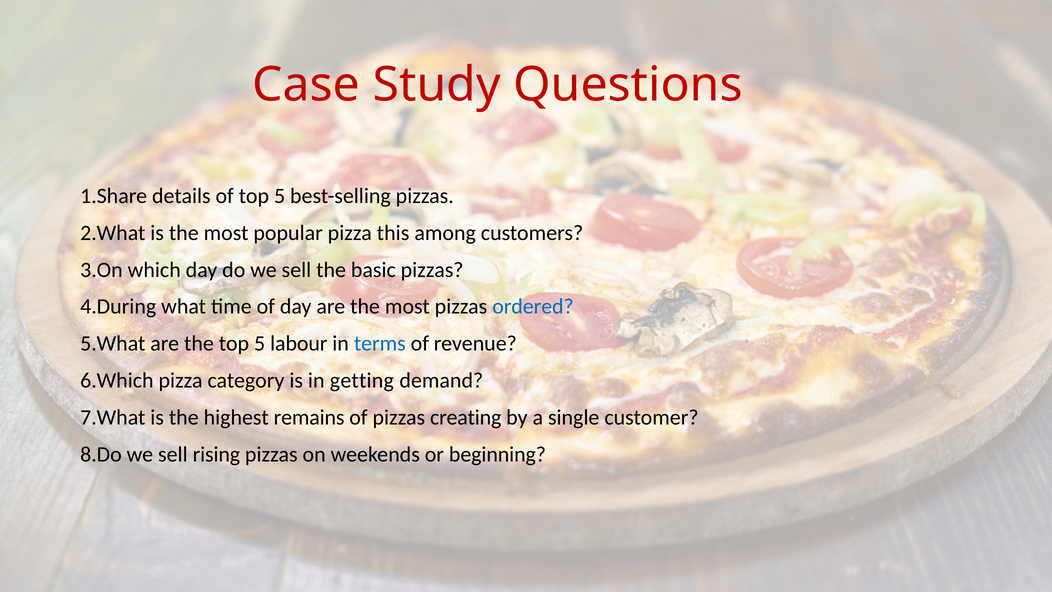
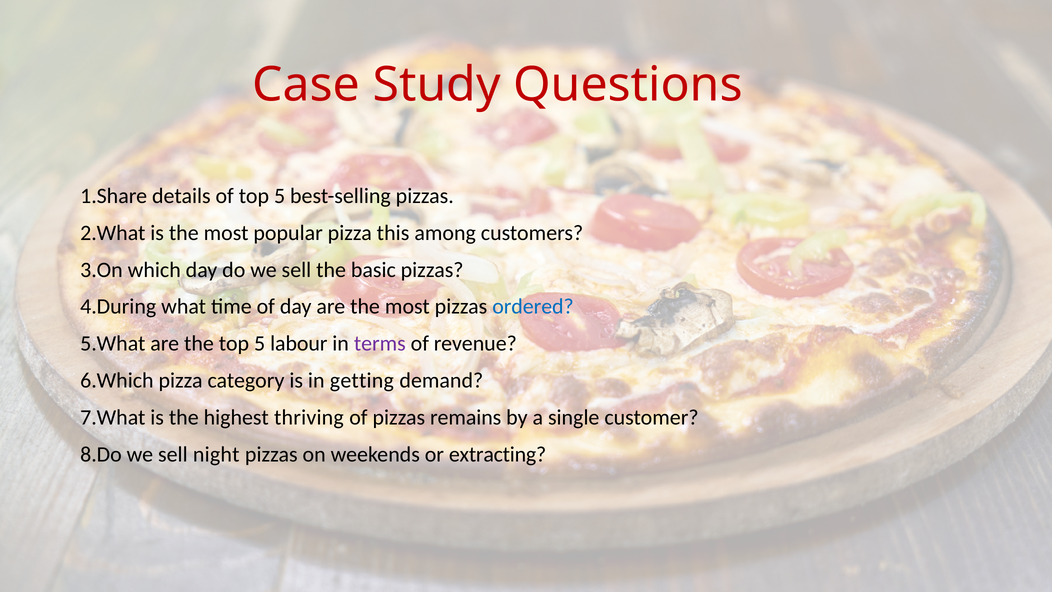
terms colour: blue -> purple
remains: remains -> thriving
creating: creating -> remains
rising: rising -> night
beginning: beginning -> extracting
